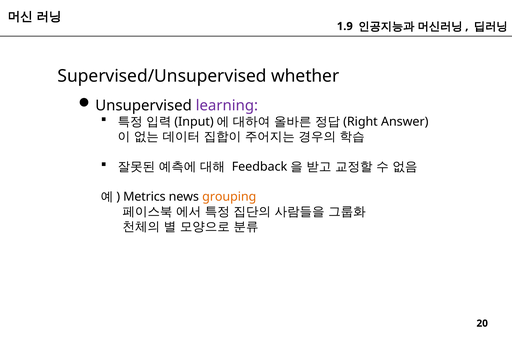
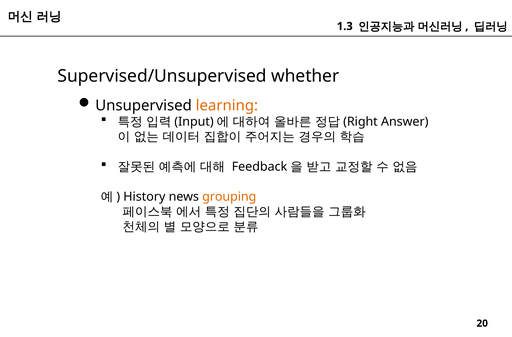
1.9: 1.9 -> 1.3
learning colour: purple -> orange
Metrics: Metrics -> History
